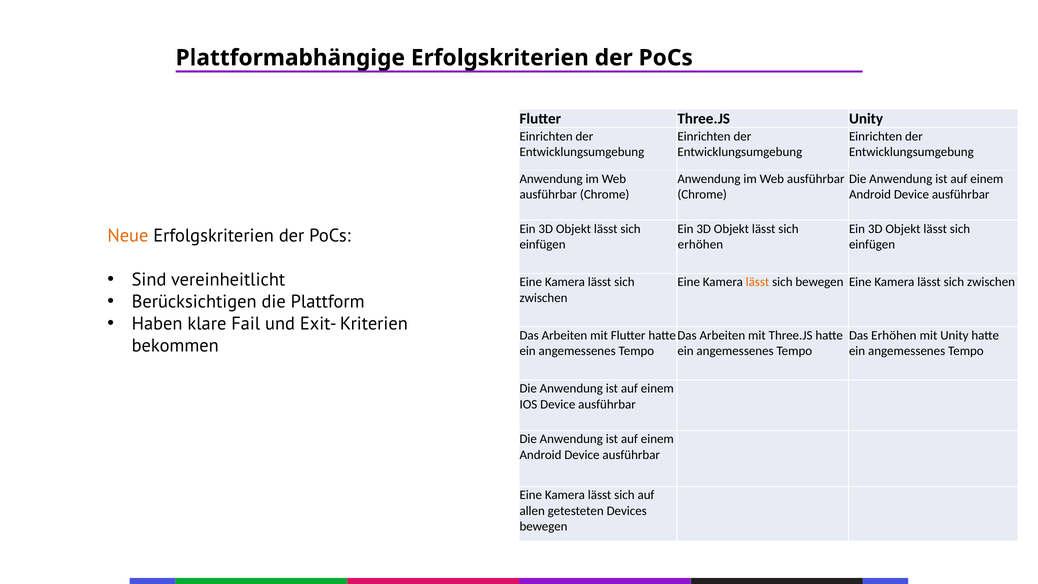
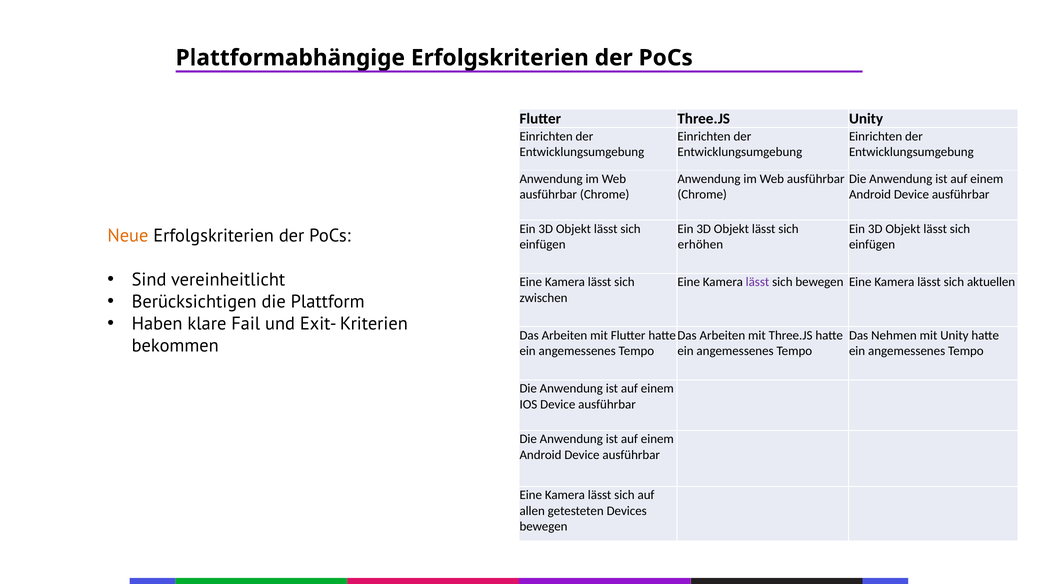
lässt at (758, 282) colour: orange -> purple
zwischen at (991, 282): zwischen -> aktuellen
Das Erhöhen: Erhöhen -> Nehmen
